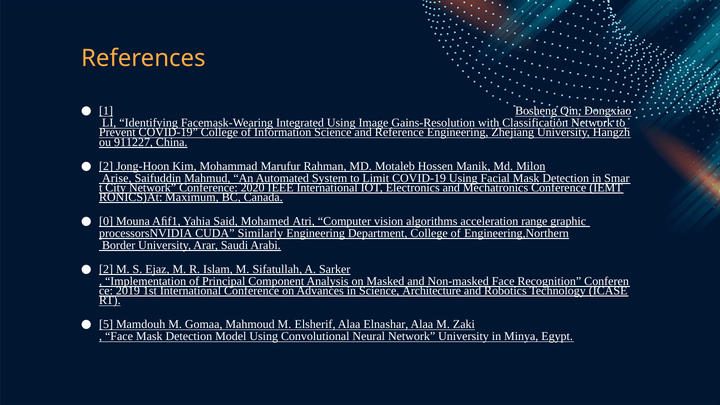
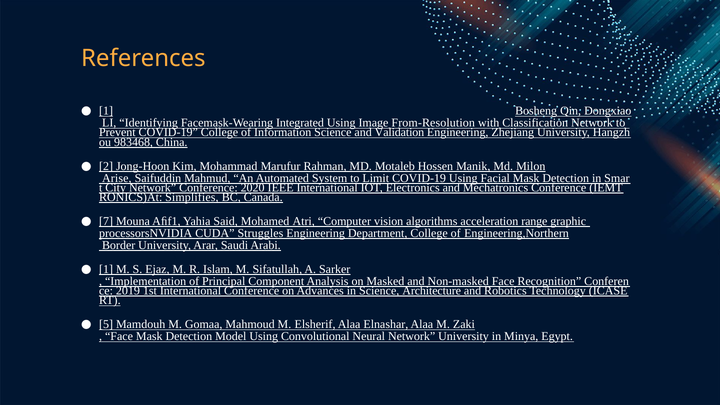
Gains-Resolution: Gains-Resolution -> From-Resolution
Reference: Reference -> Validation
911227: 911227 -> 983468
Maximum: Maximum -> Simplifies
0: 0 -> 7
Similarly: Similarly -> Struggles
2 at (106, 269): 2 -> 1
